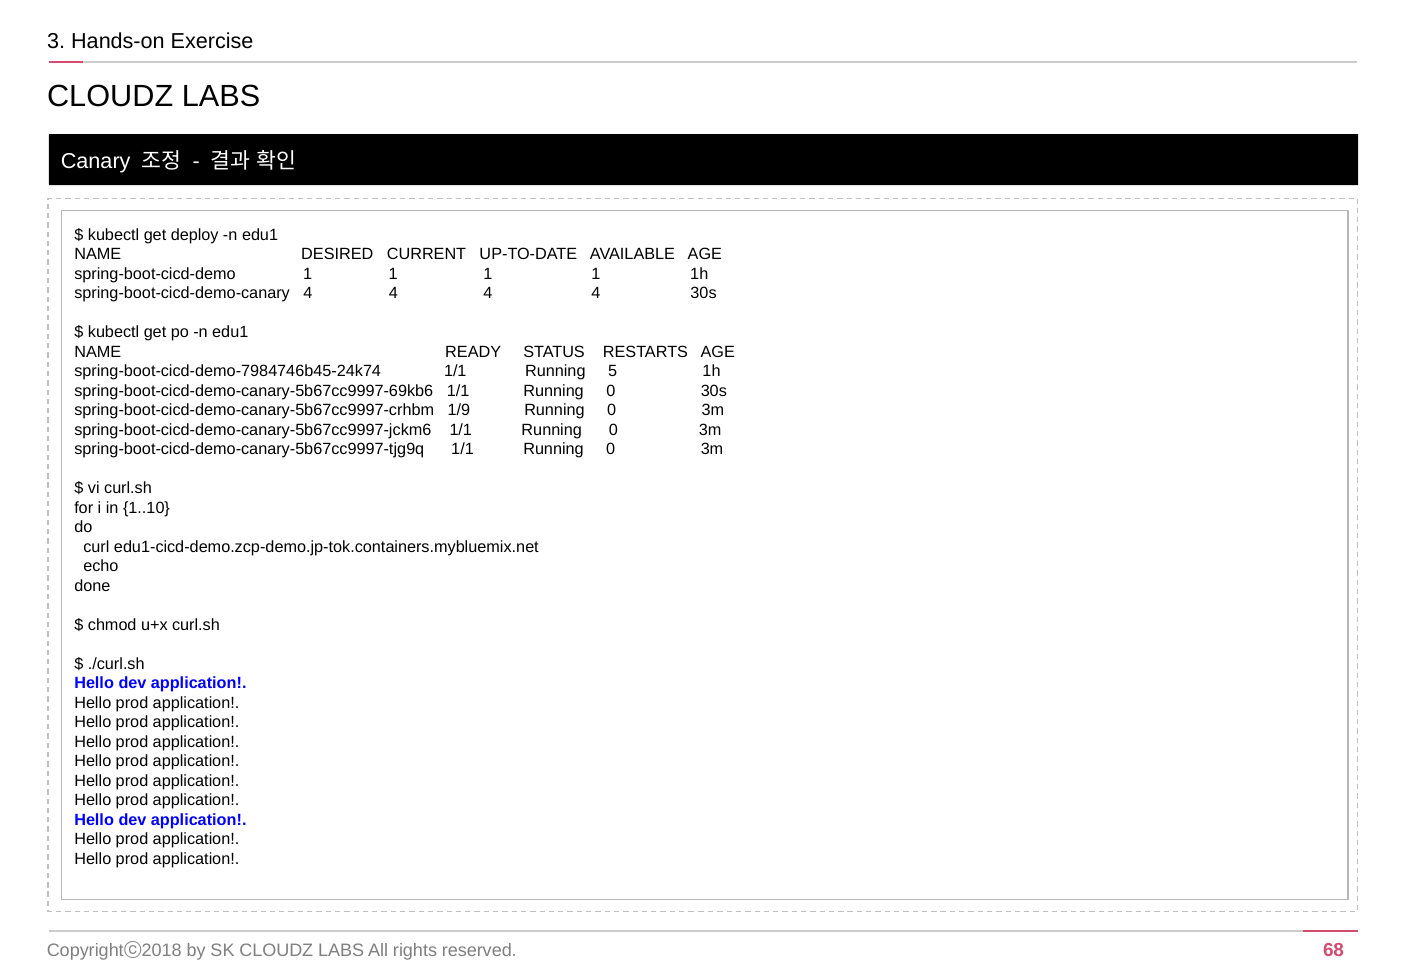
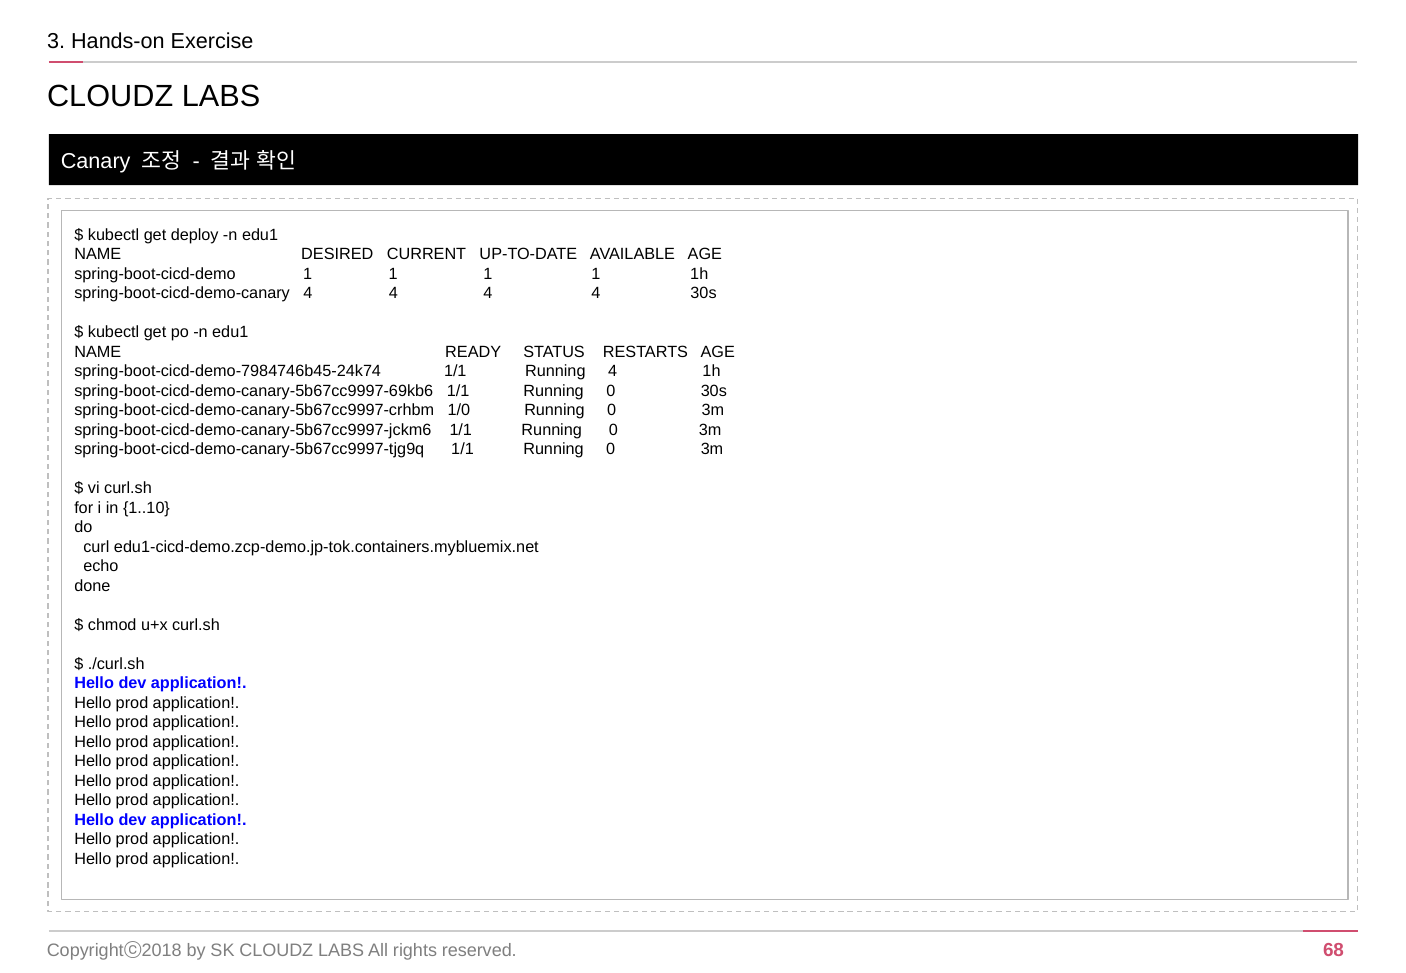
Running 5: 5 -> 4
1/9: 1/9 -> 1/0
